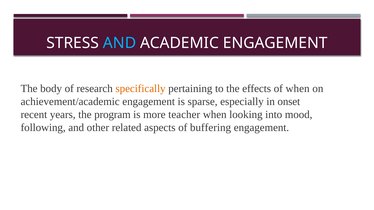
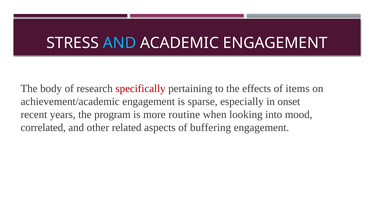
specifically colour: orange -> red
of when: when -> items
teacher: teacher -> routine
following: following -> correlated
